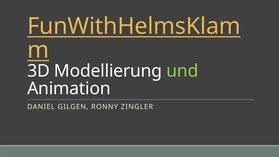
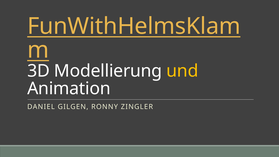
und colour: light green -> yellow
